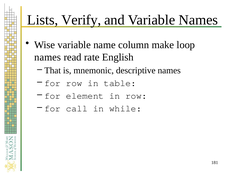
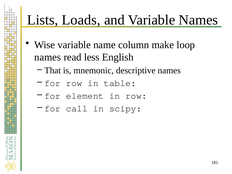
Verify: Verify -> Loads
rate: rate -> less
while: while -> scipy
